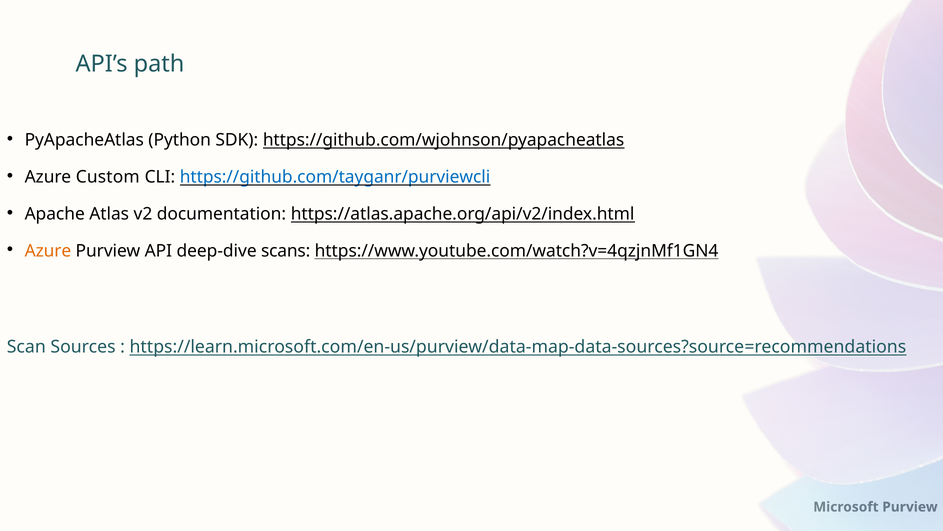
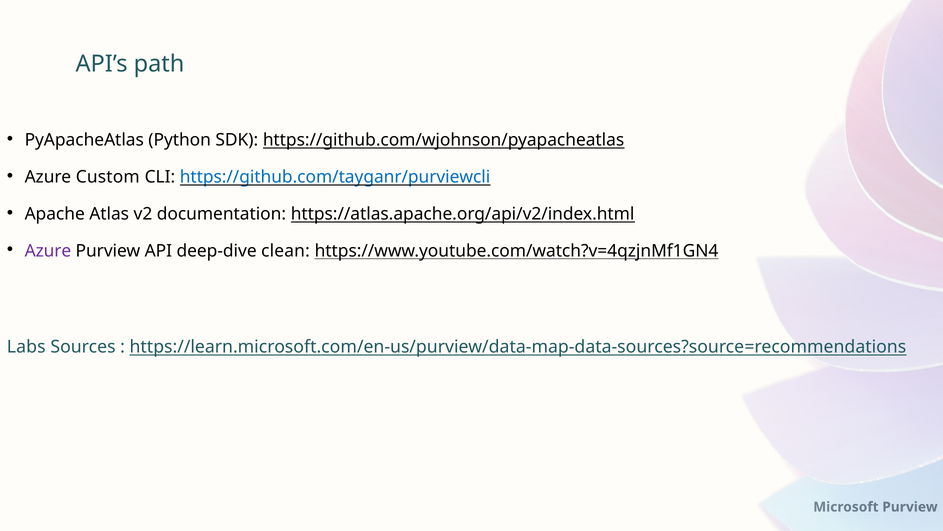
Azure at (48, 251) colour: orange -> purple
scans: scans -> clean
Scan: Scan -> Labs
